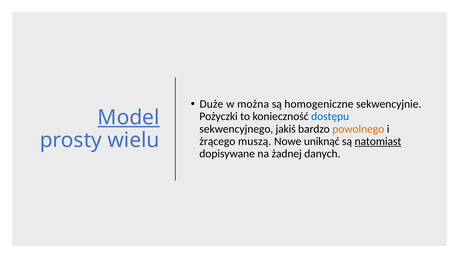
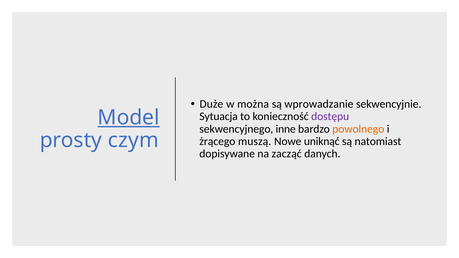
homogeniczne: homogeniczne -> wprowadzanie
Pożyczki: Pożyczki -> Sytuacja
dostępu colour: blue -> purple
jakiś: jakiś -> inne
wielu: wielu -> czym
natomiast underline: present -> none
żadnej: żadnej -> zacząć
